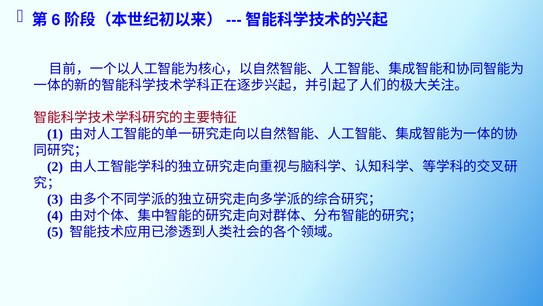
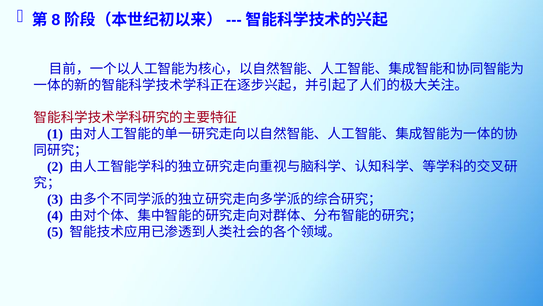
6: 6 -> 8
